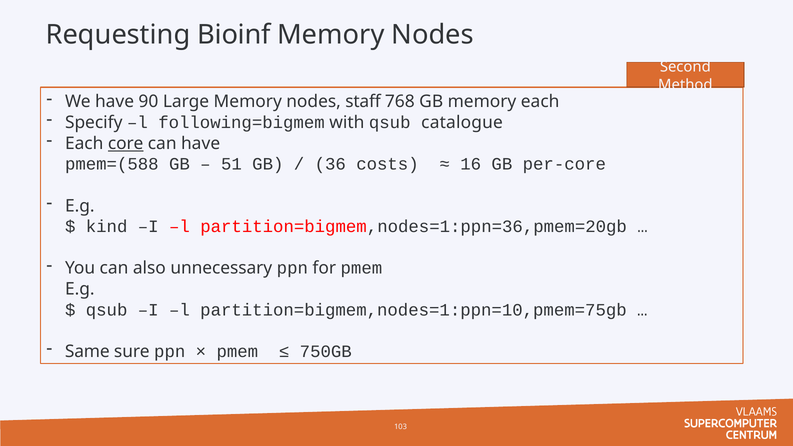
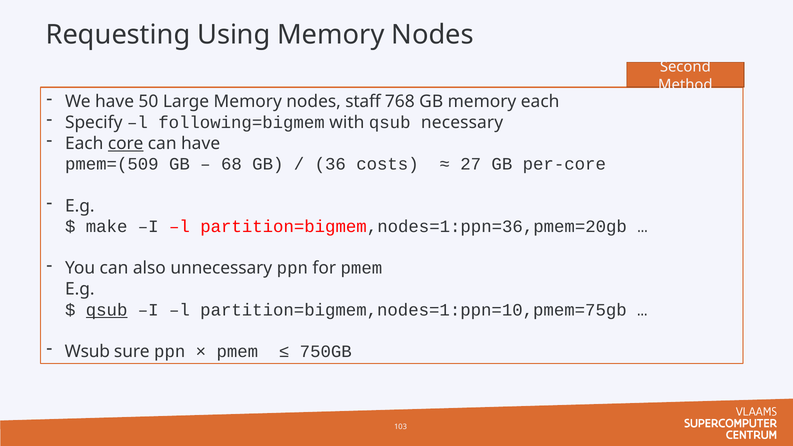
Bioinf: Bioinf -> Using
90: 90 -> 50
catalogue: catalogue -> necessary
pmem=(588: pmem=(588 -> pmem=(509
51: 51 -> 68
16: 16 -> 27
kind: kind -> make
qsub at (107, 310) underline: none -> present
Same: Same -> Wsub
